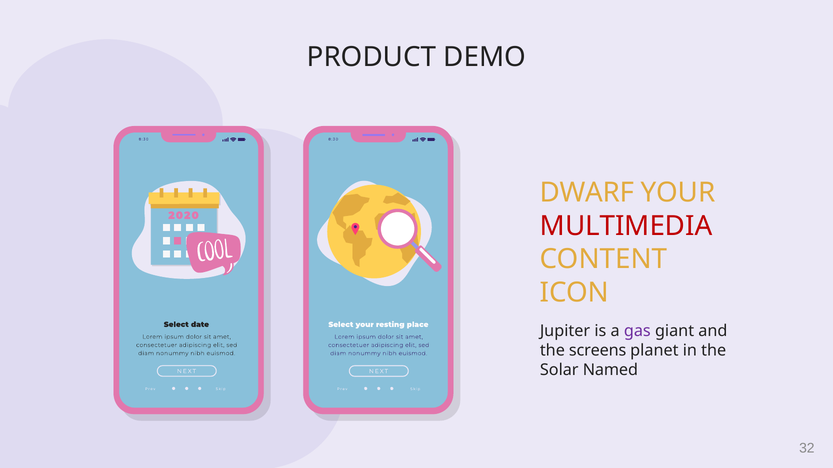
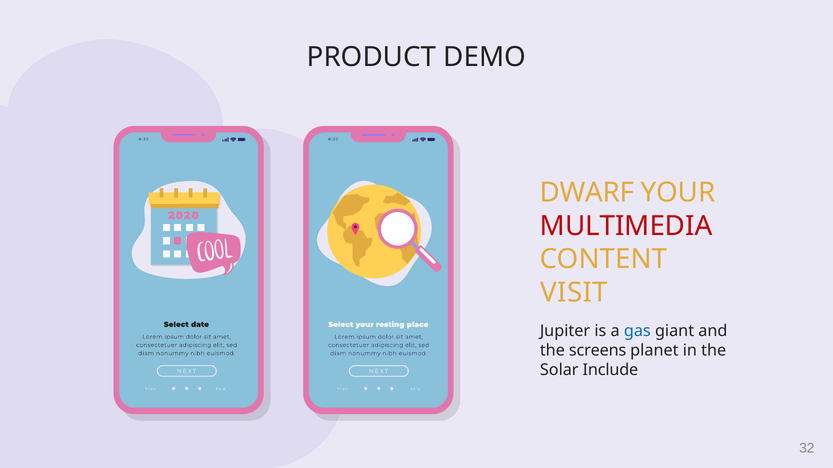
ICON: ICON -> VISIT
gas colour: purple -> blue
Named: Named -> Include
